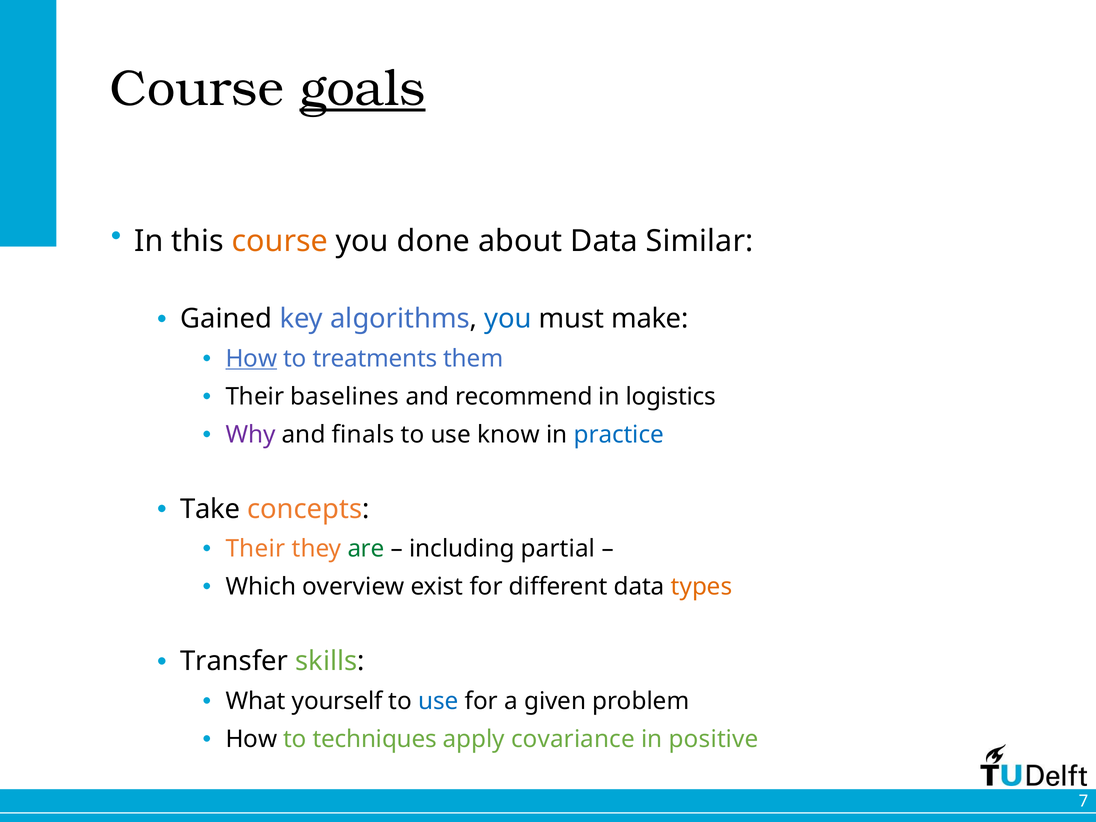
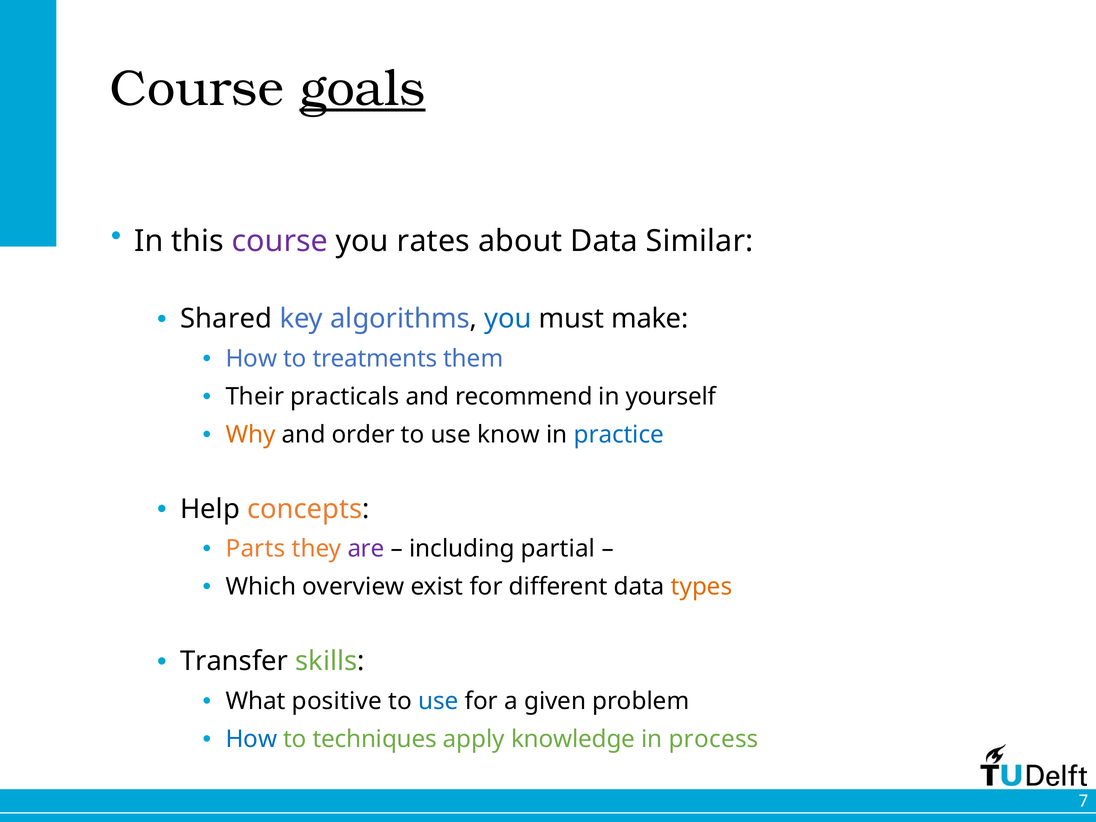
course at (280, 241) colour: orange -> purple
done: done -> rates
Gained: Gained -> Shared
How at (251, 359) underline: present -> none
baselines: baselines -> practicals
logistics: logistics -> yourself
Why colour: purple -> orange
finals: finals -> order
Take: Take -> Help
Their at (255, 549): Their -> Parts
are colour: green -> purple
yourself: yourself -> positive
How at (251, 739) colour: black -> blue
covariance: covariance -> knowledge
positive: positive -> process
